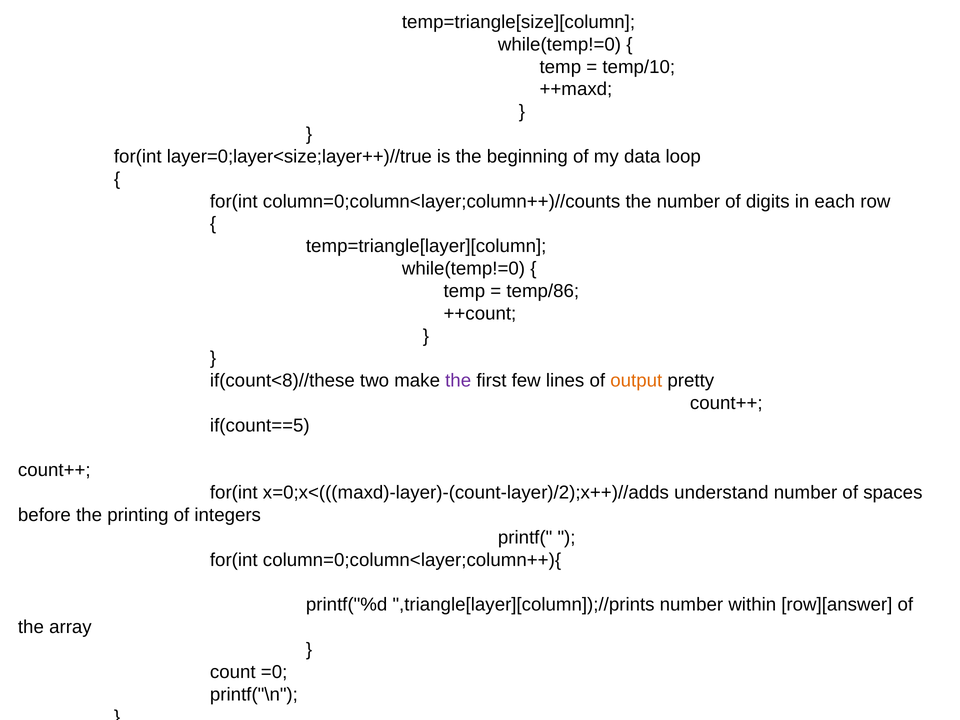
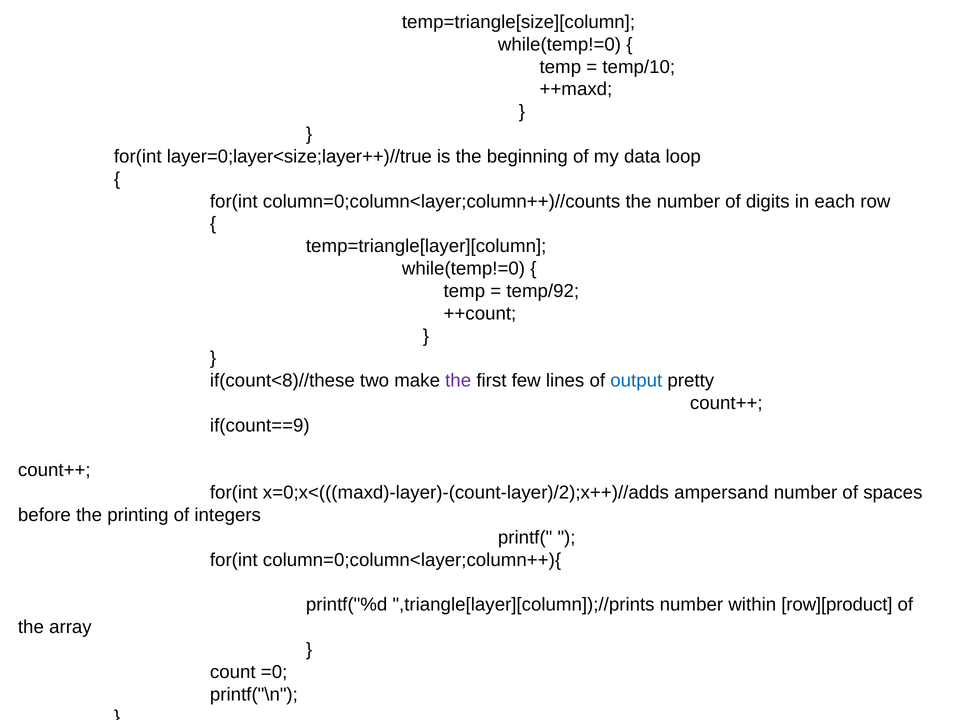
temp/86: temp/86 -> temp/92
output colour: orange -> blue
if(count==5: if(count==5 -> if(count==9
understand: understand -> ampersand
row][answer: row][answer -> row][product
